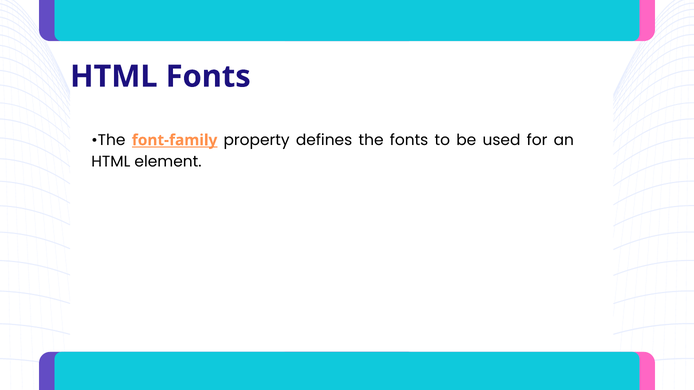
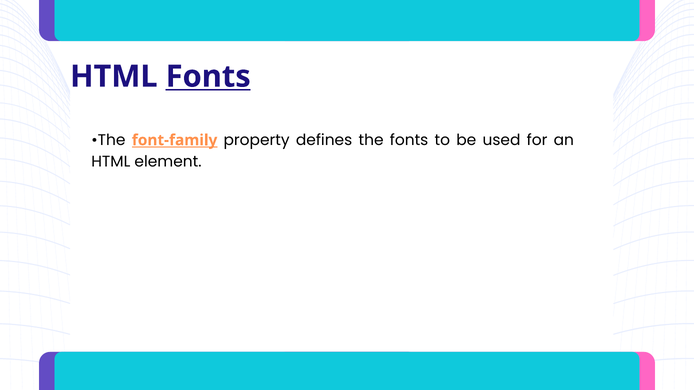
Fonts at (208, 77) underline: none -> present
